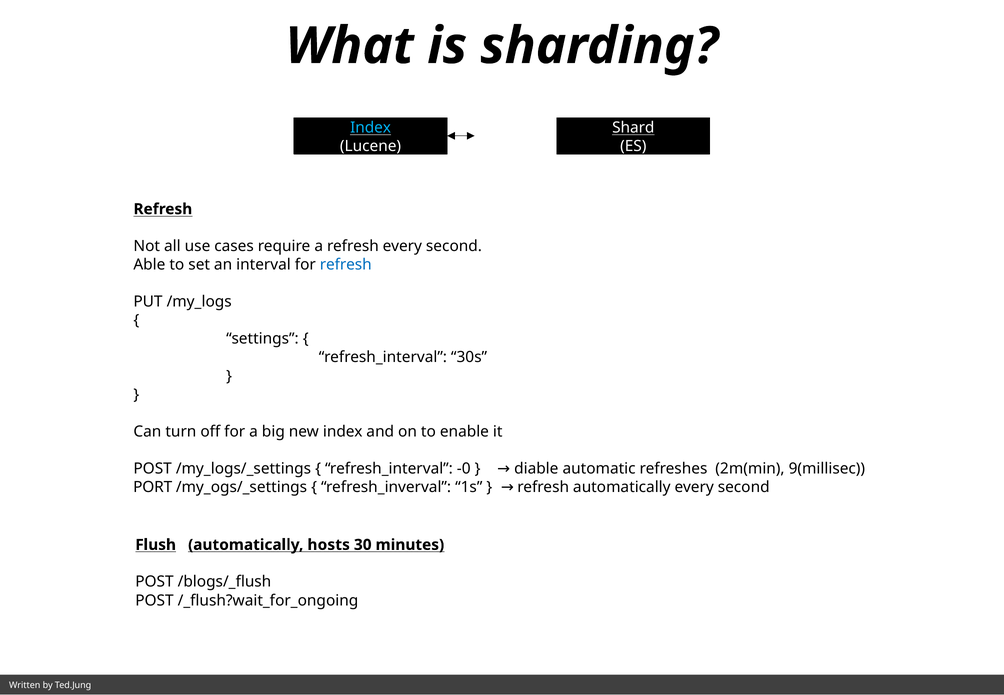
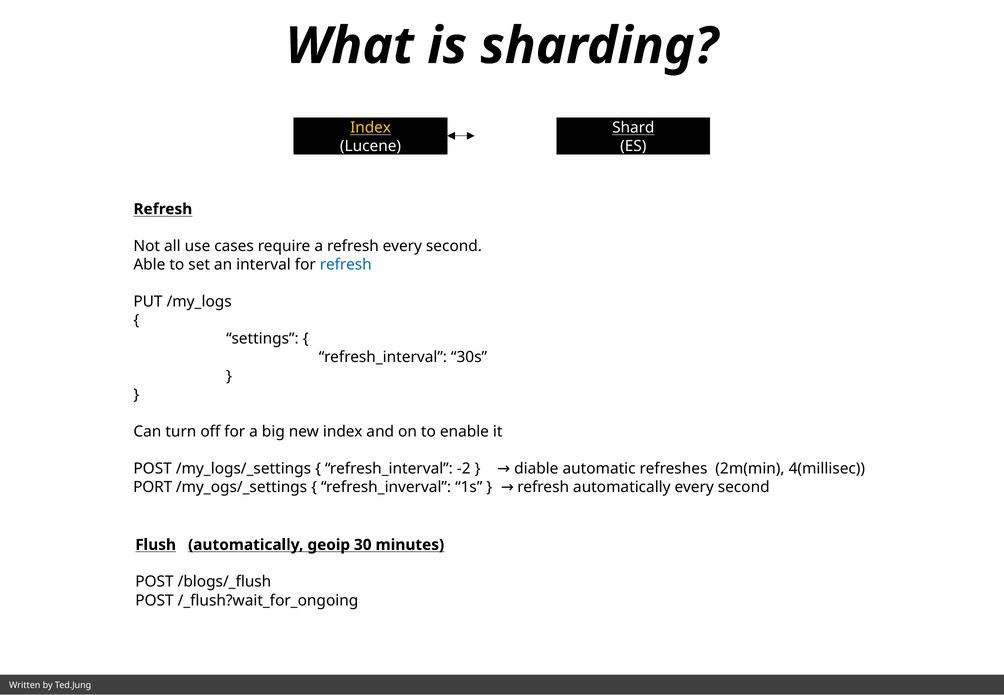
Index at (371, 128) colour: light blue -> yellow
-0: -0 -> -2
9(millisec: 9(millisec -> 4(millisec
hosts: hosts -> geoip
